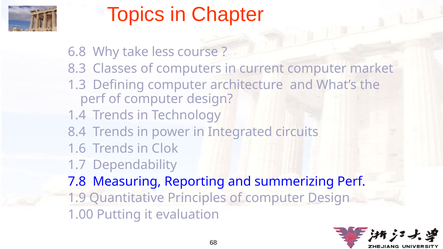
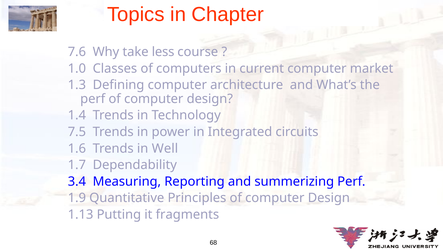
6.8: 6.8 -> 7.6
8.3: 8.3 -> 1.0
8.4: 8.4 -> 7.5
Clok: Clok -> Well
7.8: 7.8 -> 3.4
1.00: 1.00 -> 1.13
evaluation: evaluation -> fragments
